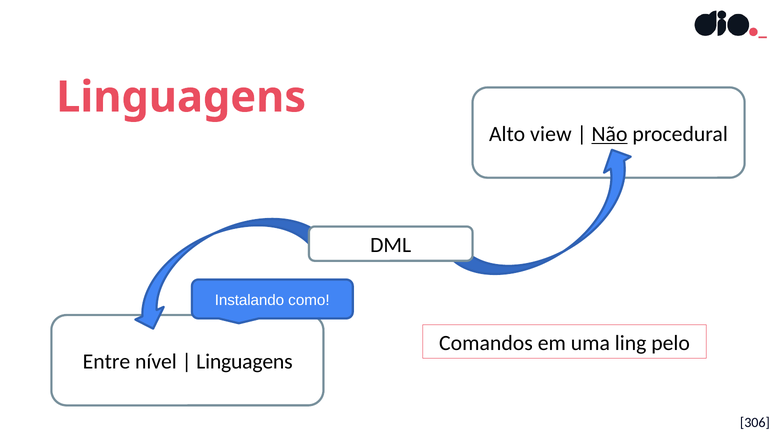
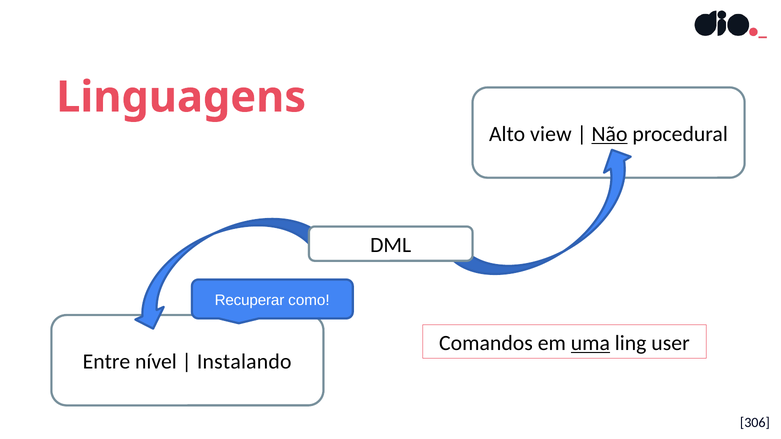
Instalando: Instalando -> Recuperar
uma underline: none -> present
pelo: pelo -> user
Linguagens at (244, 362): Linguagens -> Instalando
